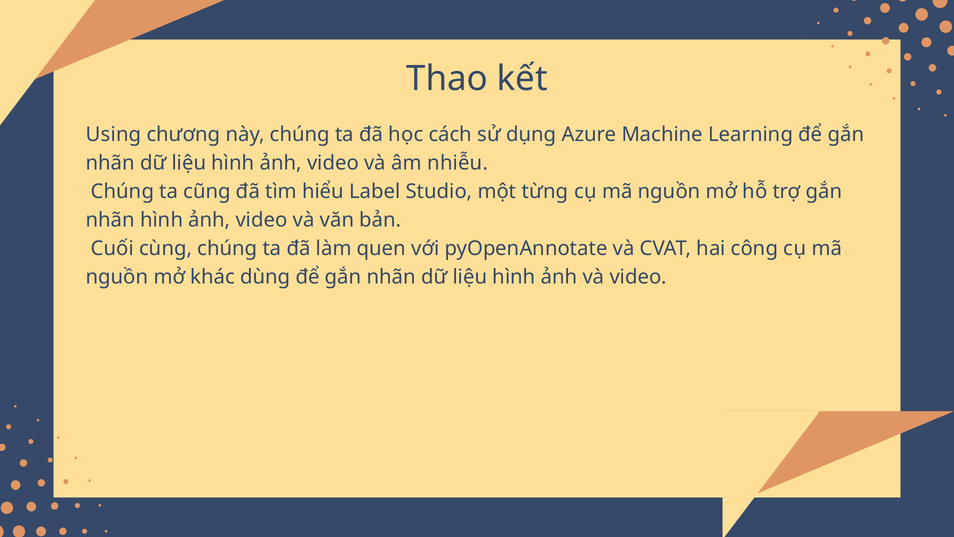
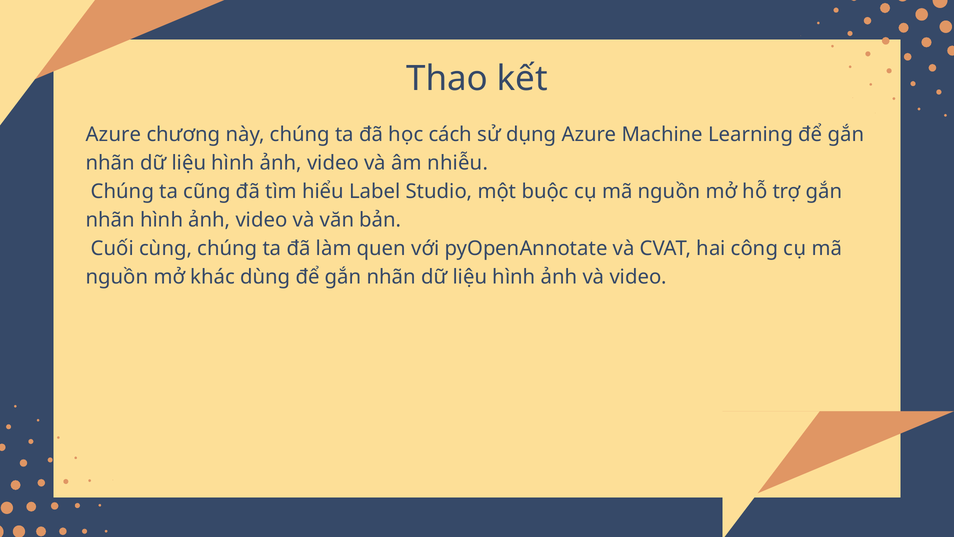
Using at (113, 135): Using -> Azure
từng: từng -> buộc
